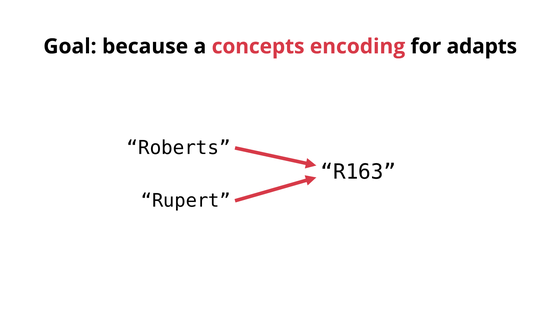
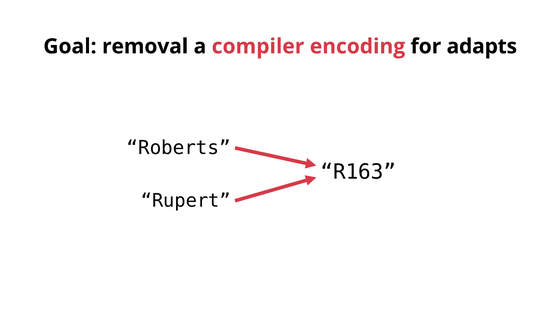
because: because -> removal
concepts: concepts -> compiler
